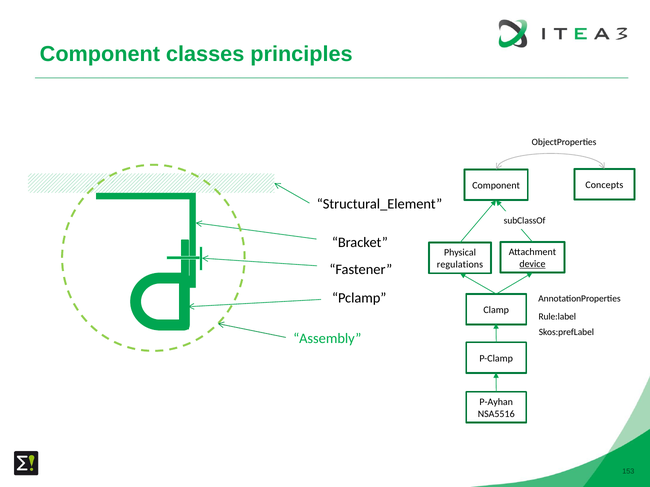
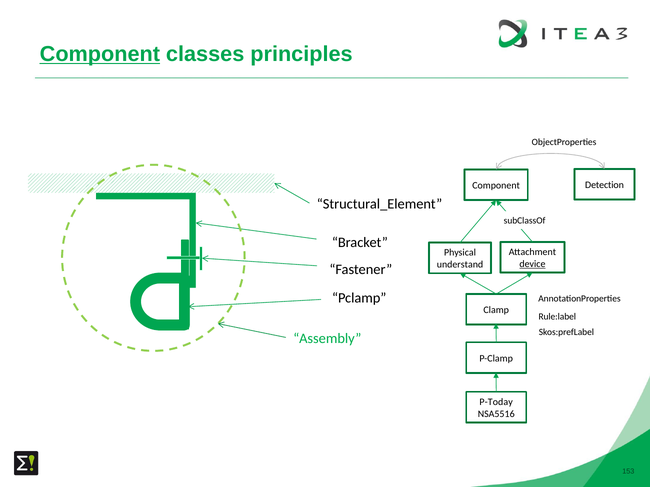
Component at (100, 54) underline: none -> present
Concepts: Concepts -> Detection
regulations: regulations -> understand
P-Ayhan: P-Ayhan -> P-Today
